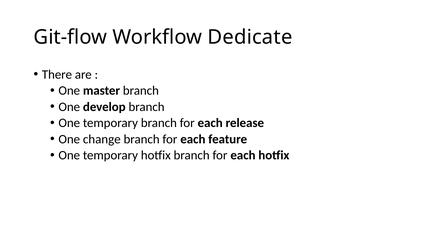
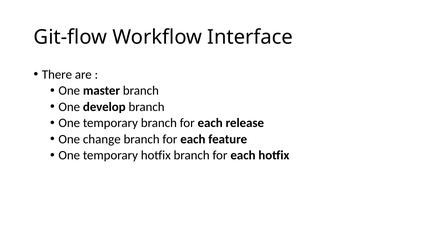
Dedicate: Dedicate -> Interface
